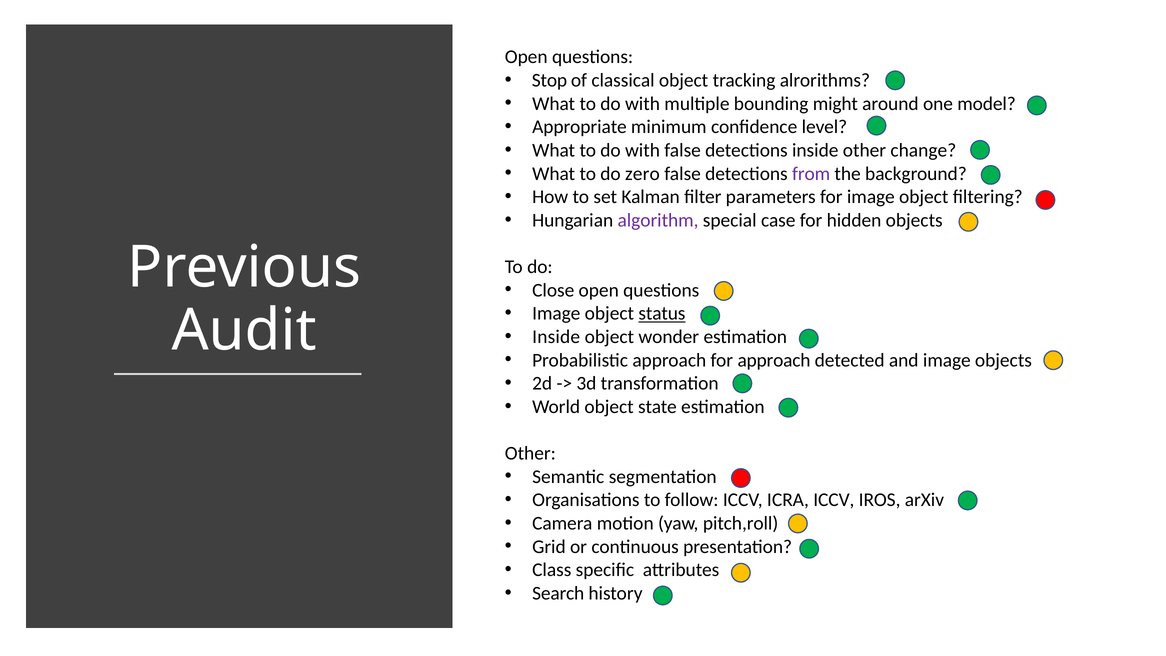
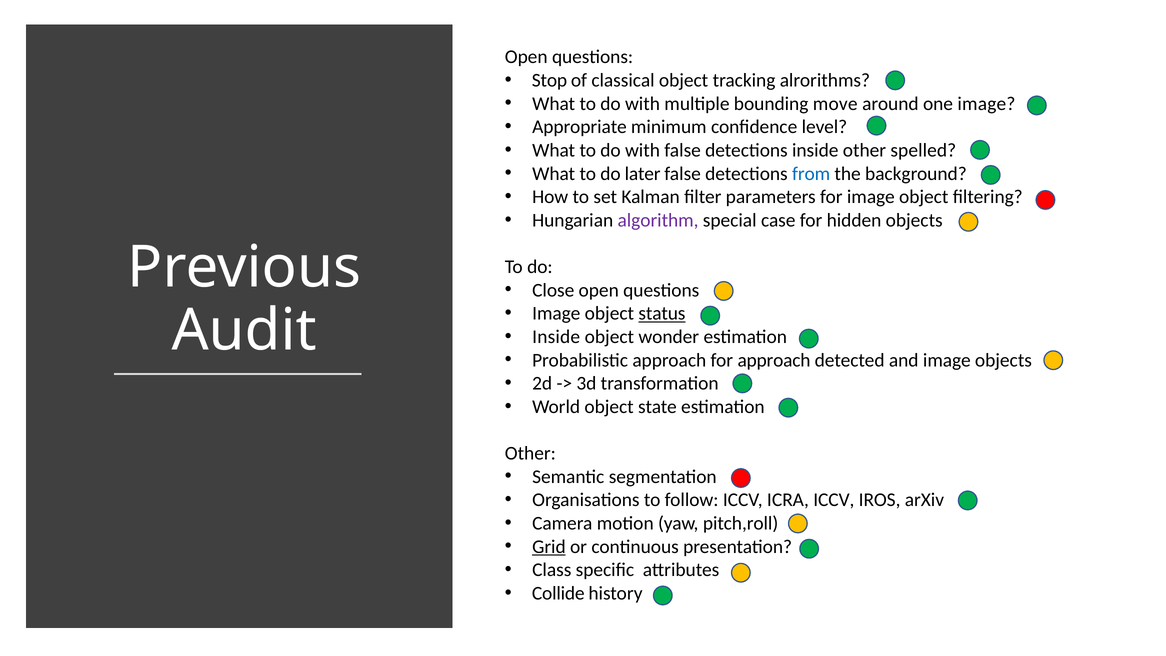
might: might -> move
one model: model -> image
change: change -> spelled
zero: zero -> later
from colour: purple -> blue
Grid underline: none -> present
Search: Search -> Collide
